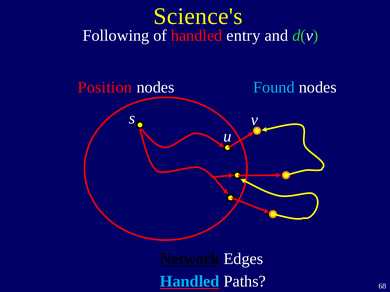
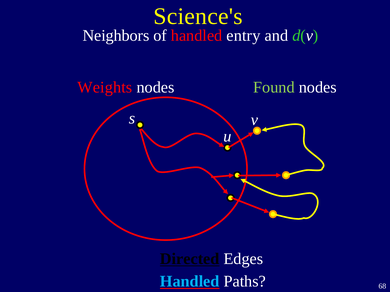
Following: Following -> Neighbors
Position: Position -> Weights
Found colour: light blue -> light green
Network: Network -> Directed
